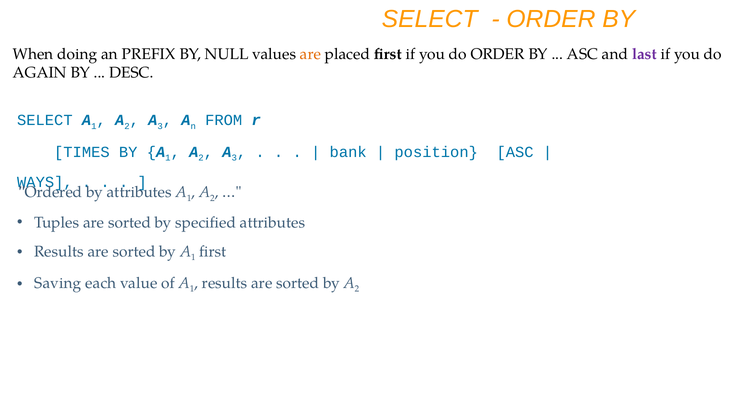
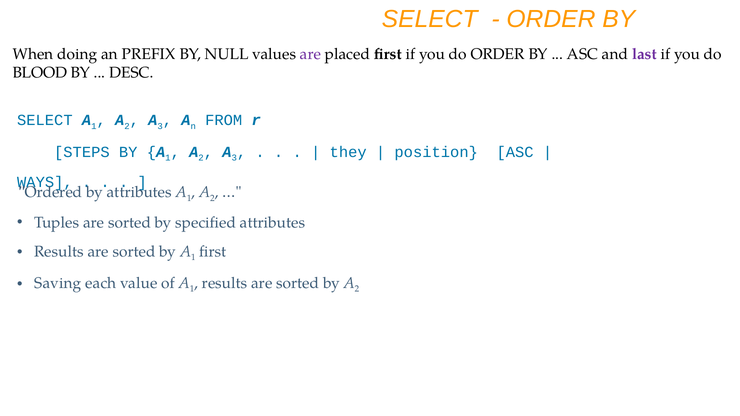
are at (311, 54) colour: orange -> purple
AGAIN: AGAIN -> BLOOD
TIMES: TIMES -> STEPS
bank: bank -> they
